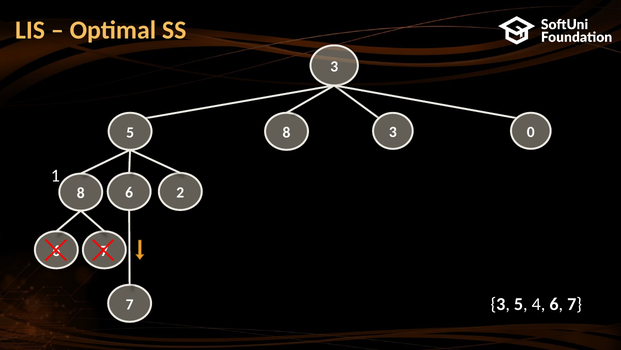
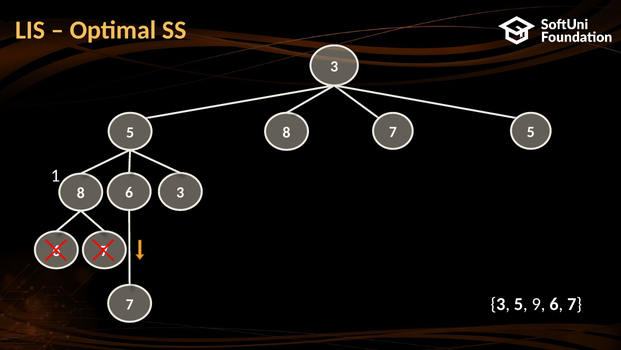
5 3: 3 -> 7
8 0: 0 -> 5
8 2: 2 -> 3
4: 4 -> 9
